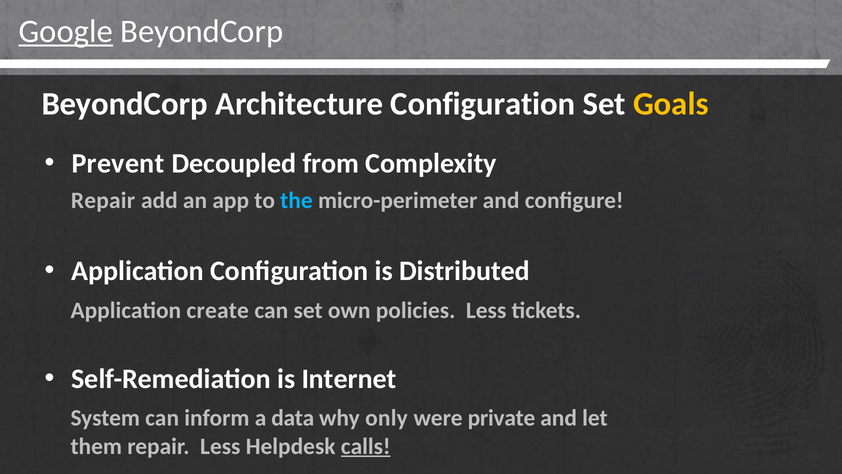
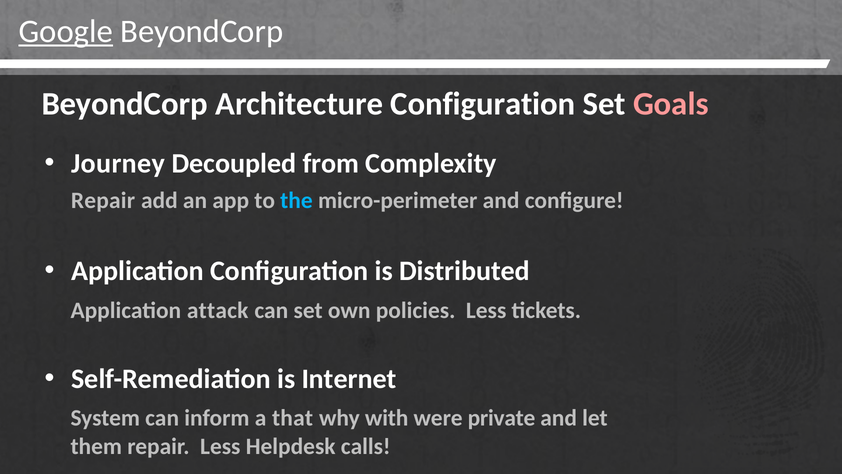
Goals colour: yellow -> pink
Prevent: Prevent -> Journey
create: create -> attack
data: data -> that
only: only -> with
calls underline: present -> none
